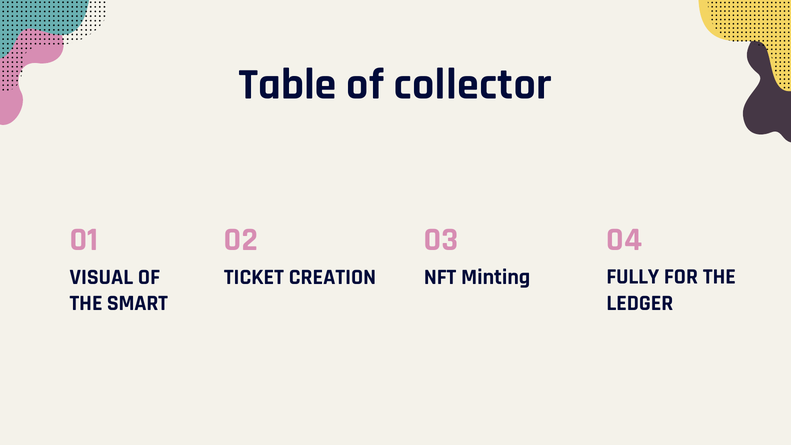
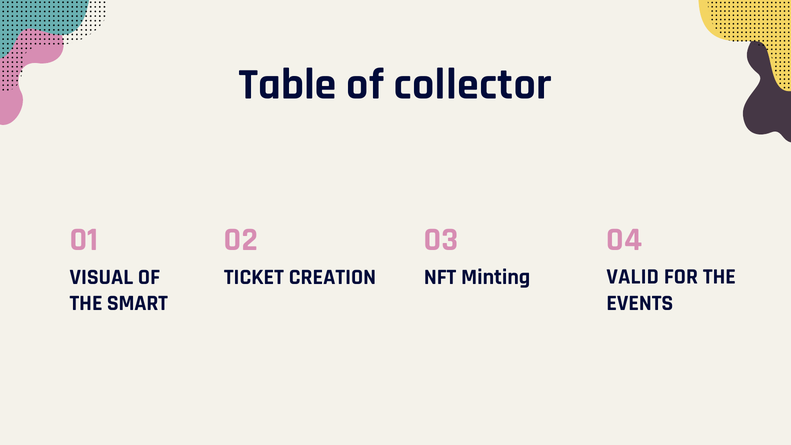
FULLY: FULLY -> VALID
LEDGER: LEDGER -> EVENTS
